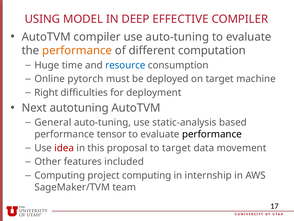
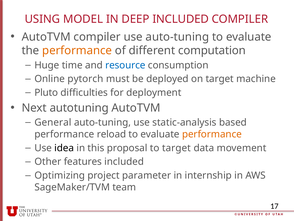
DEEP EFFECTIVE: EFFECTIVE -> INCLUDED
Right: Right -> Pluto
tensor: tensor -> reload
performance at (212, 134) colour: black -> orange
idea colour: red -> black
Computing at (60, 175): Computing -> Optimizing
project computing: computing -> parameter
